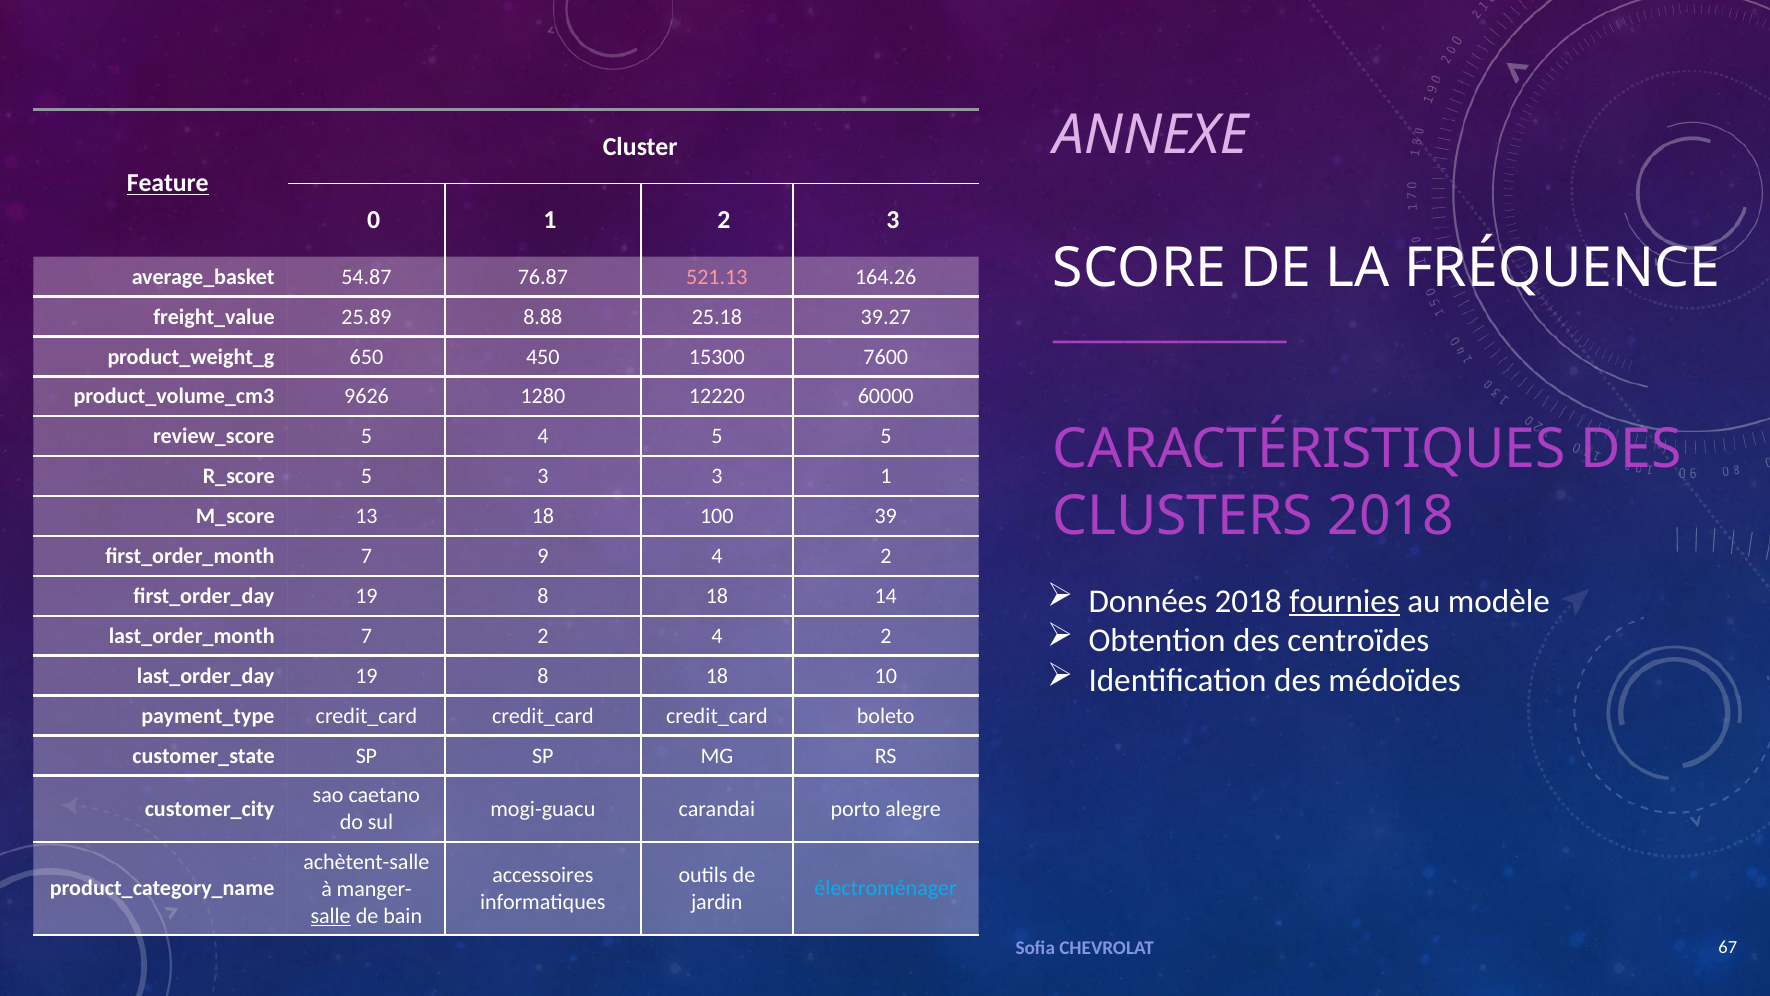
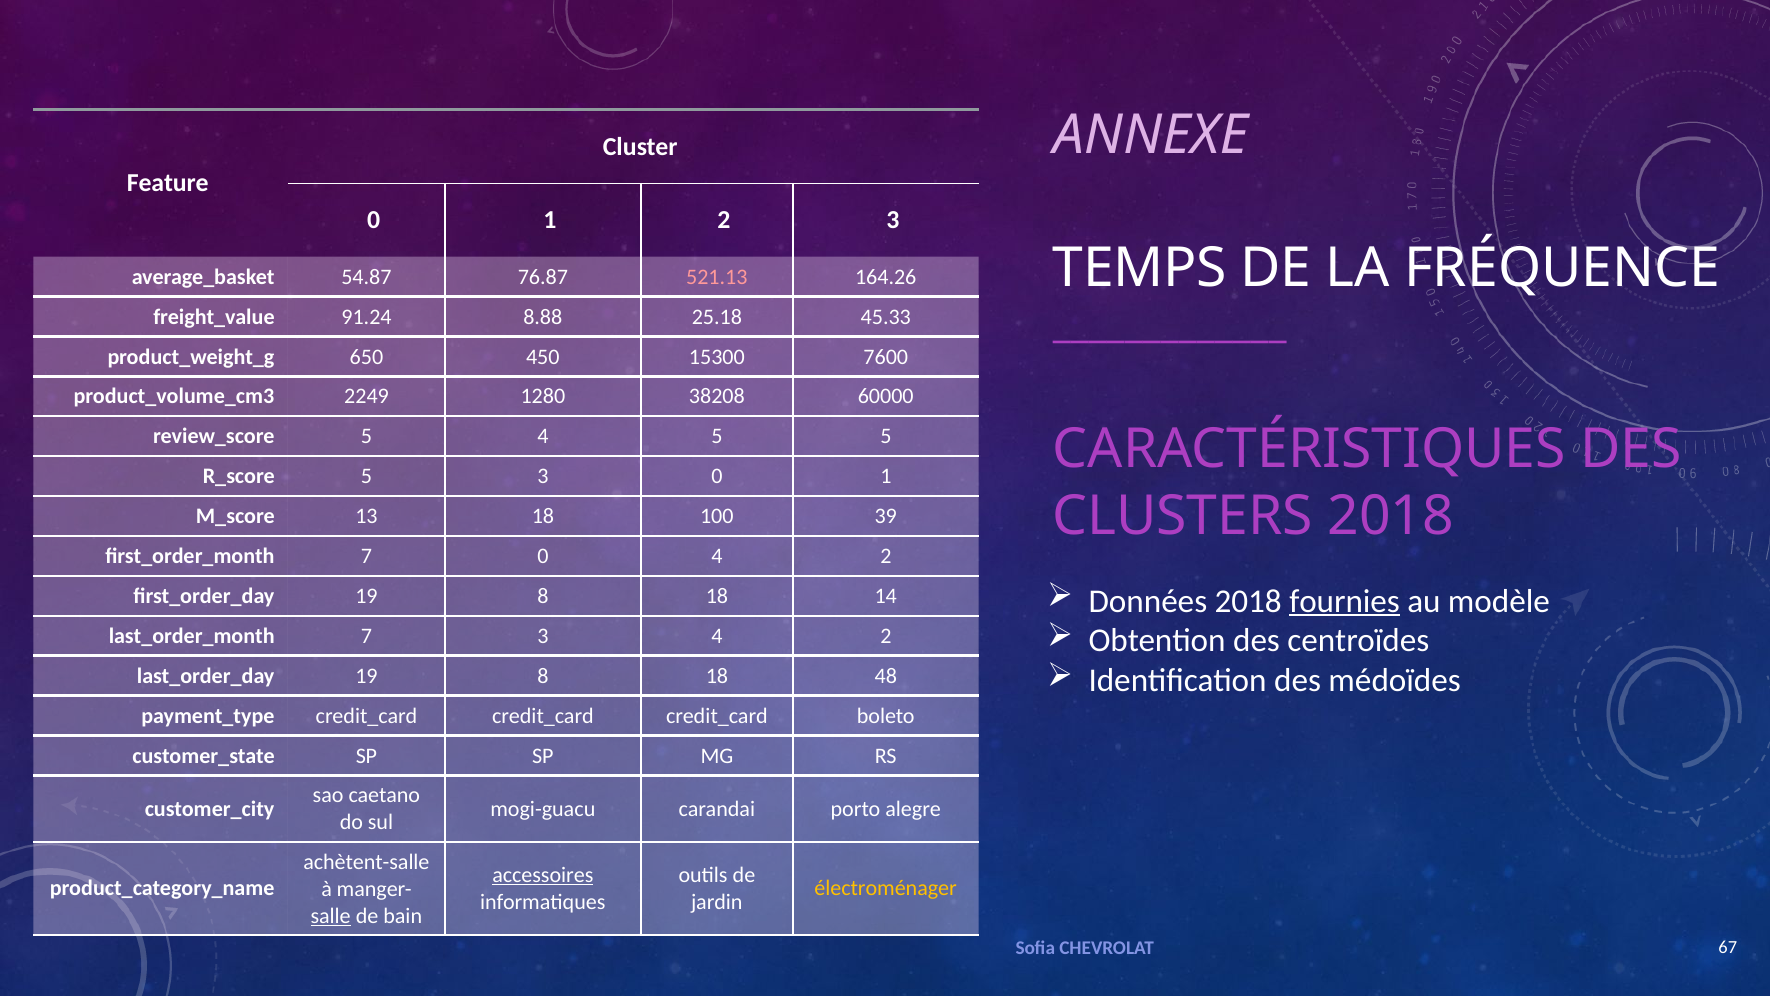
Feature underline: present -> none
SCORE: SCORE -> TEMPS
25.89: 25.89 -> 91.24
39.27: 39.27 -> 45.33
9626: 9626 -> 2249
12220: 12220 -> 38208
3 3: 3 -> 0
7 9: 9 -> 0
7 2: 2 -> 3
10: 10 -> 48
accessoires underline: none -> present
électroménager colour: light blue -> yellow
